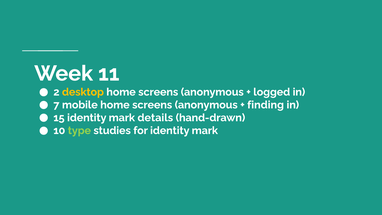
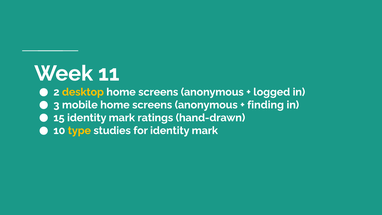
7: 7 -> 3
details: details -> ratings
type colour: light green -> yellow
